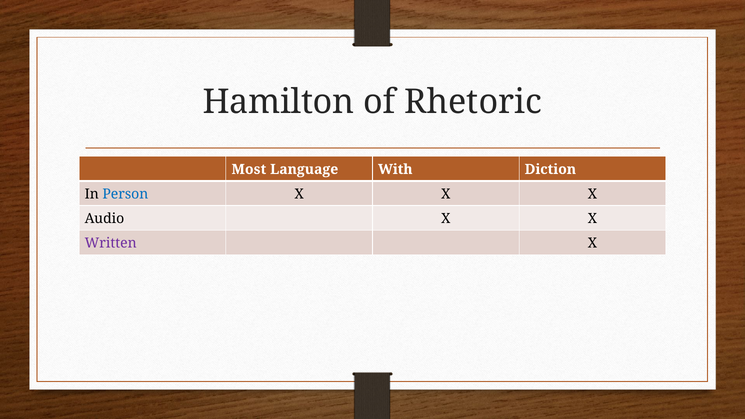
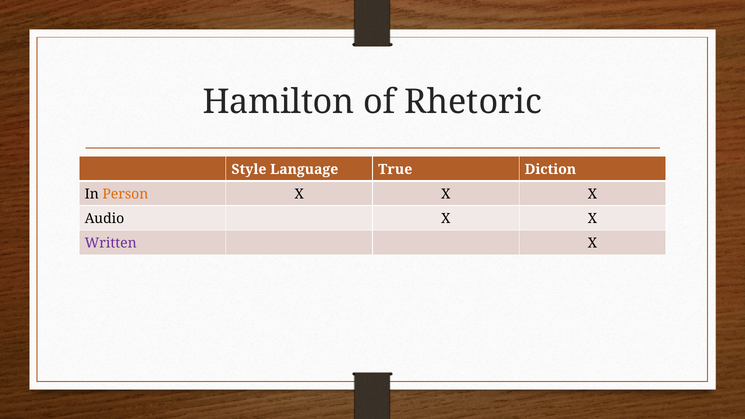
Most: Most -> Style
With: With -> True
Person colour: blue -> orange
